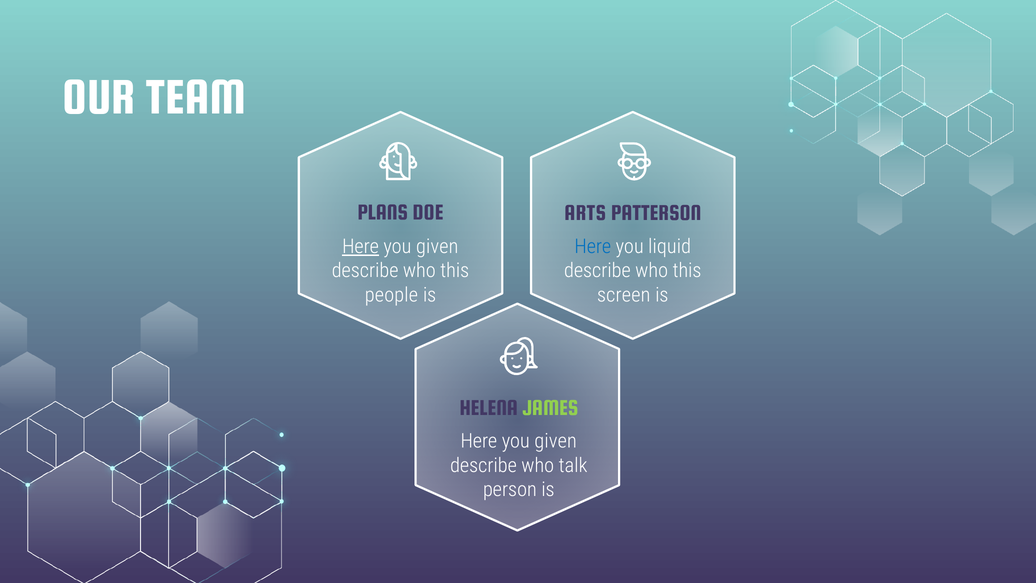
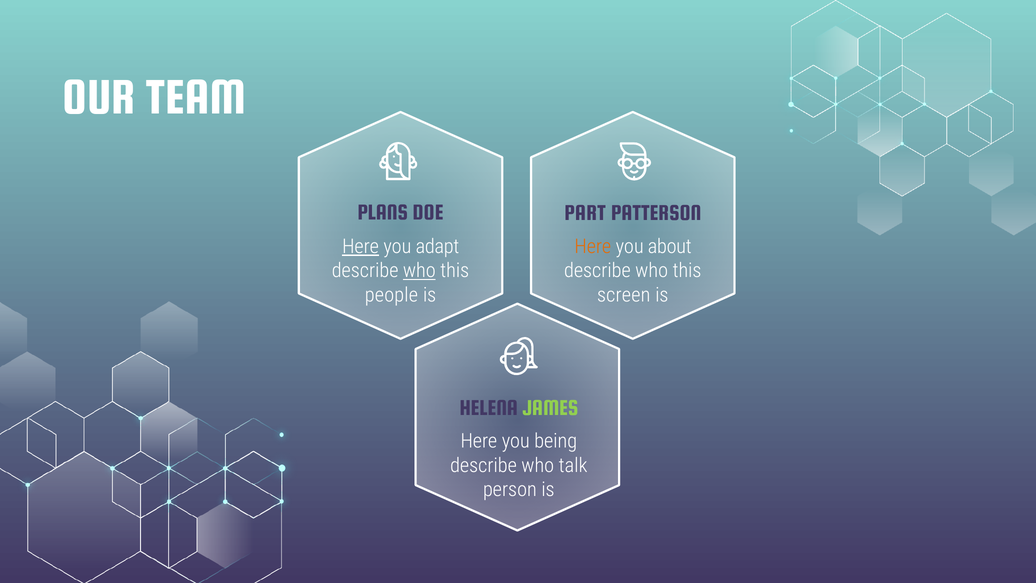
ARTS: ARTS -> PART
given at (437, 246): given -> adapt
Here at (593, 246) colour: blue -> orange
liquid: liquid -> about
who at (419, 271) underline: none -> present
given at (556, 441): given -> being
